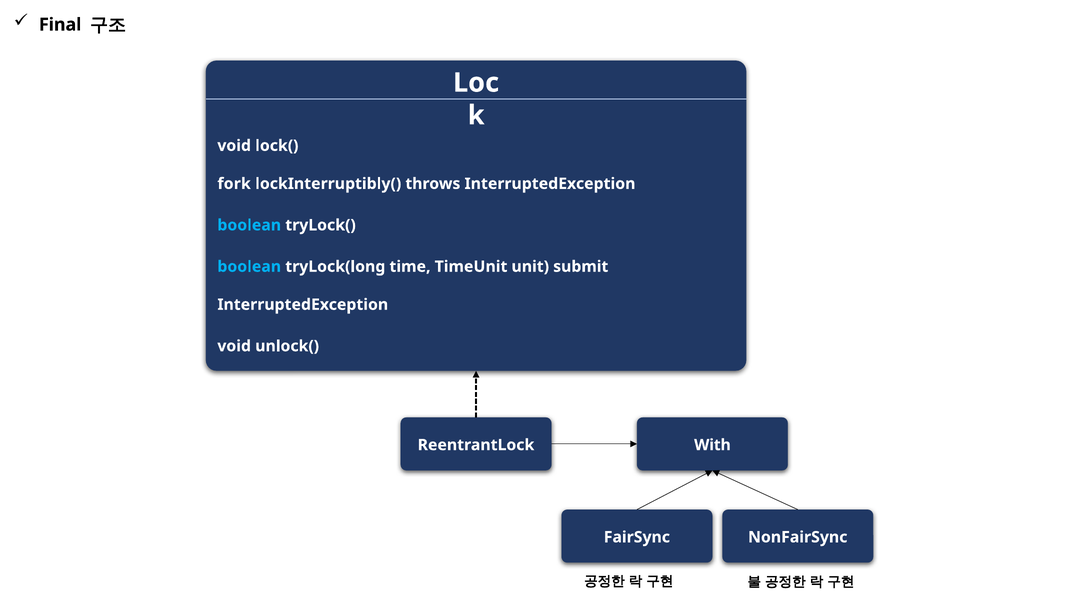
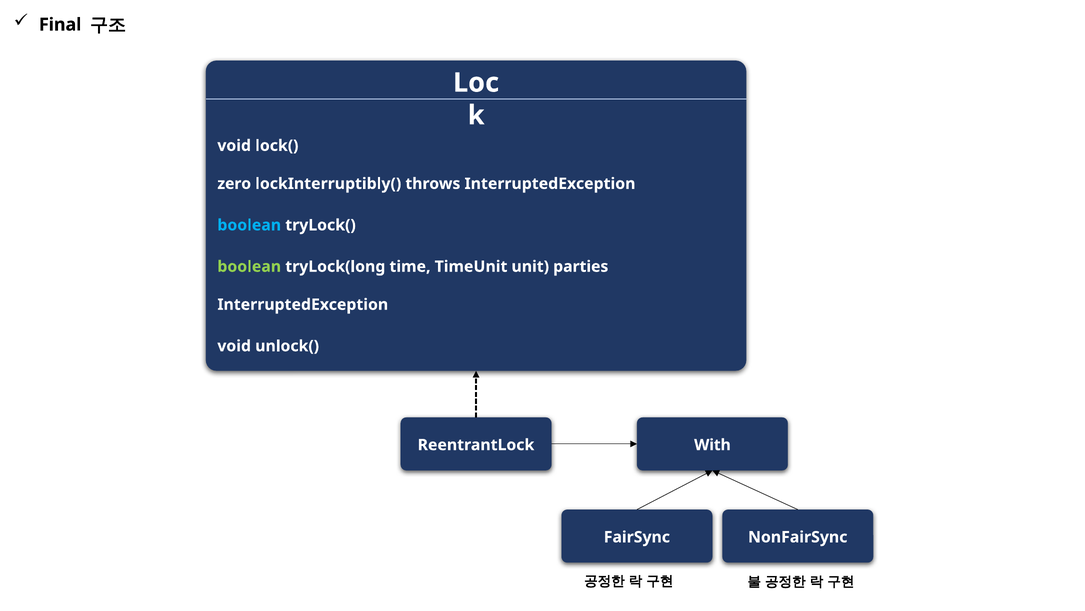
fork: fork -> zero
boolean at (249, 266) colour: light blue -> light green
submit: submit -> parties
